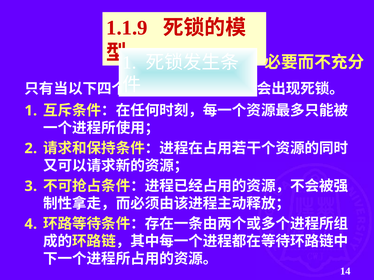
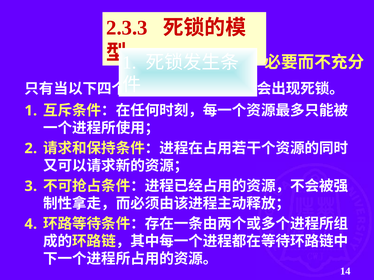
1.1.9: 1.1.9 -> 2.3.3
